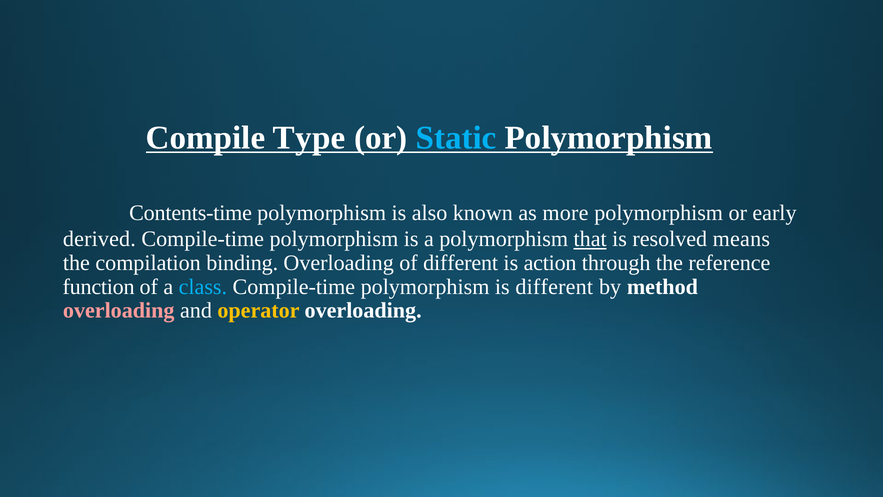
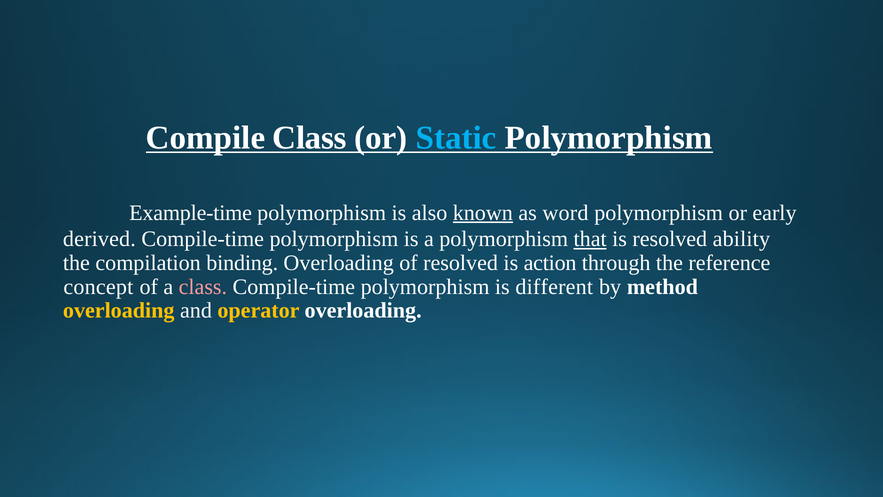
Compile Type: Type -> Class
Contents-time: Contents-time -> Example-time
known underline: none -> present
more: more -> word
means: means -> ability
of different: different -> resolved
function: function -> concept
class at (203, 287) colour: light blue -> pink
overloading at (119, 310) colour: pink -> yellow
